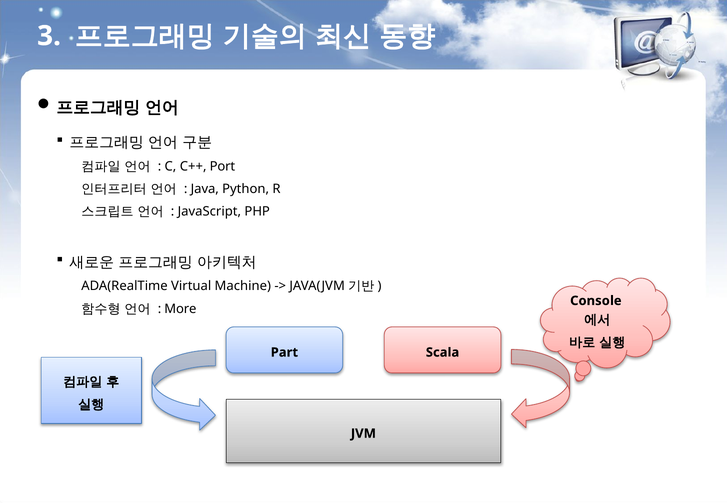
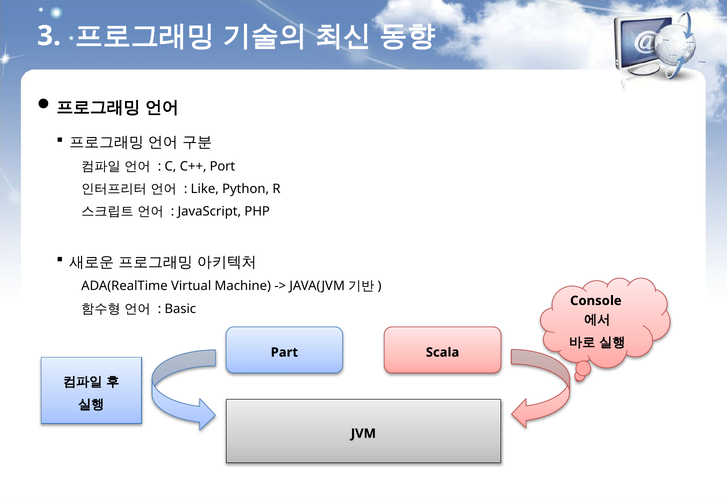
Java: Java -> Like
More: More -> Basic
